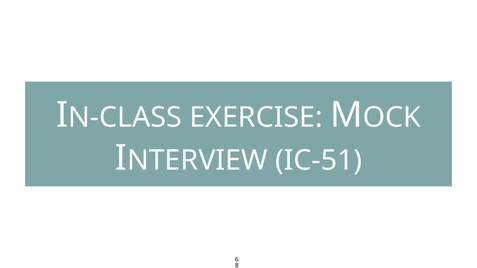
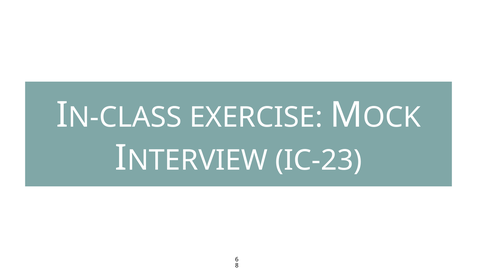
IC-51: IC-51 -> IC-23
